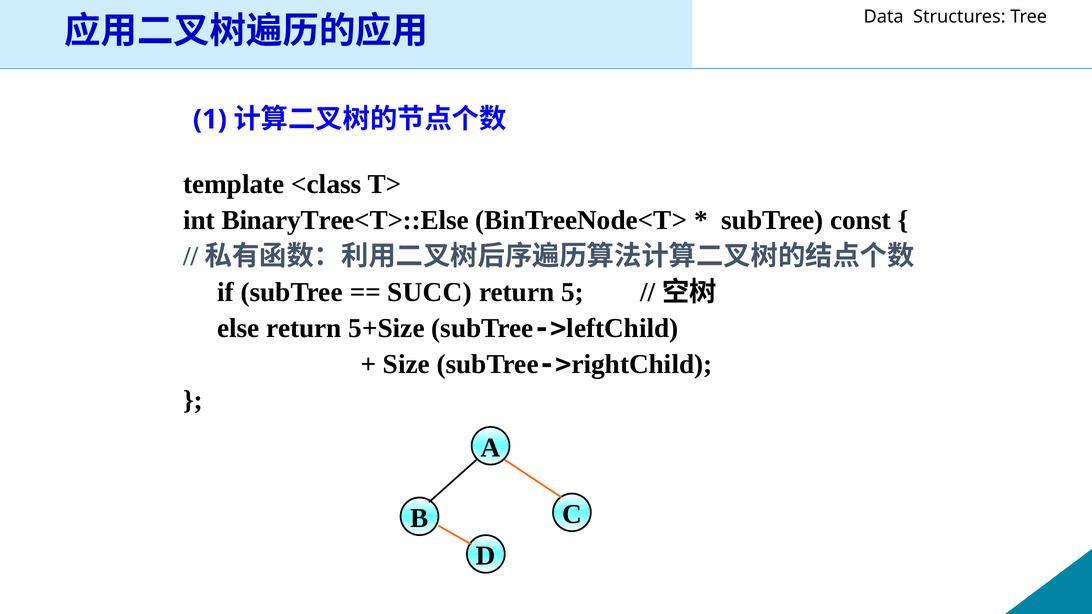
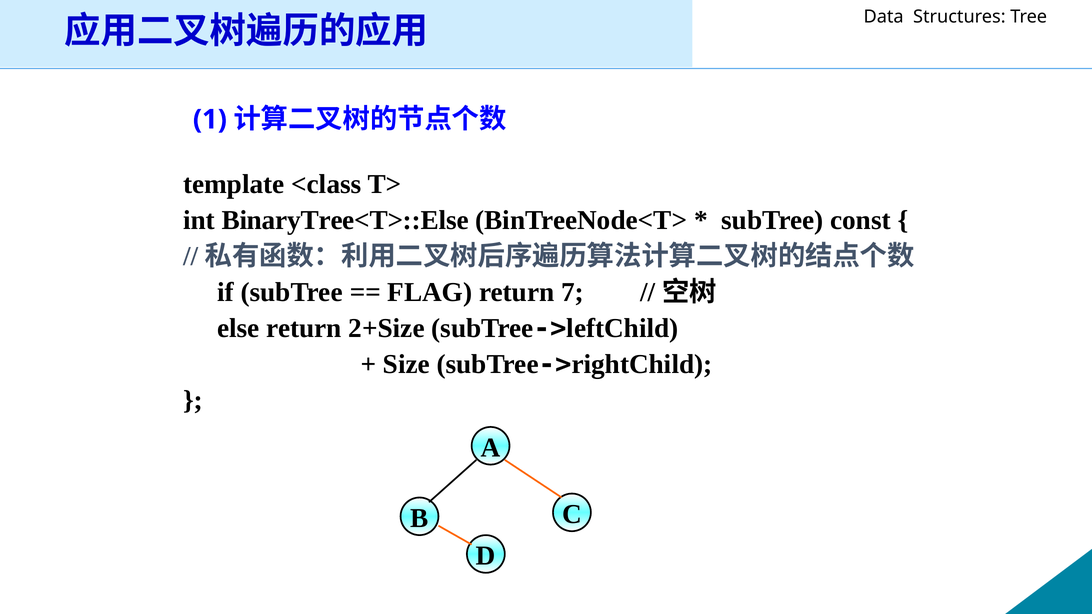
SUCC: SUCC -> FLAG
5: 5 -> 7
5+Size: 5+Size -> 2+Size
